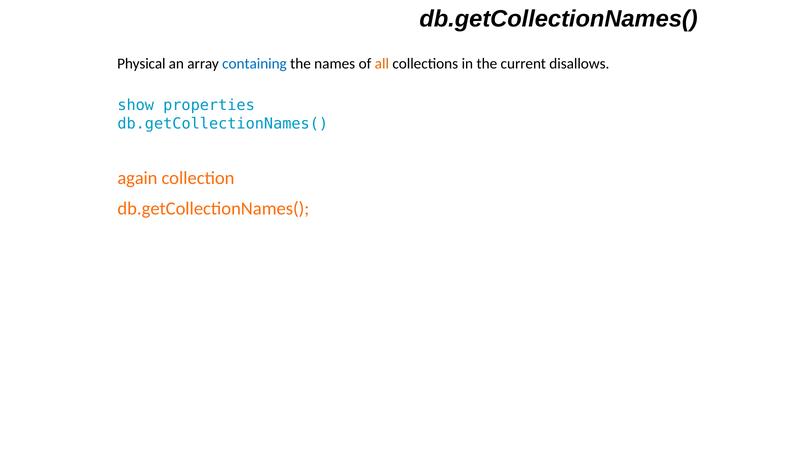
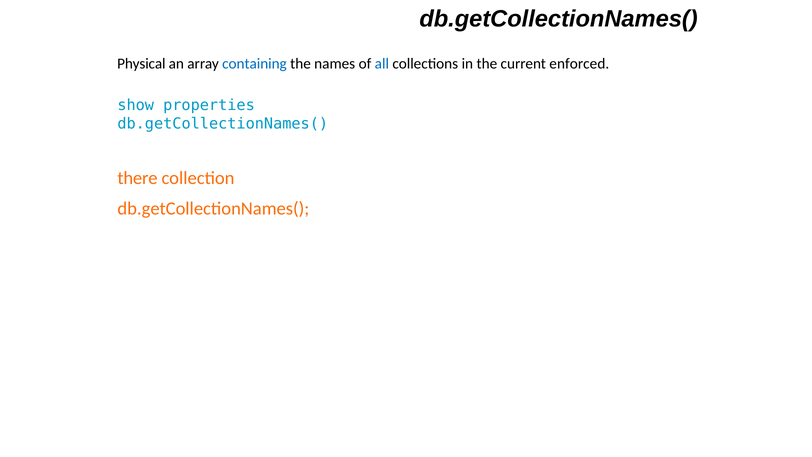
all colour: orange -> blue
disallows: disallows -> enforced
again: again -> there
